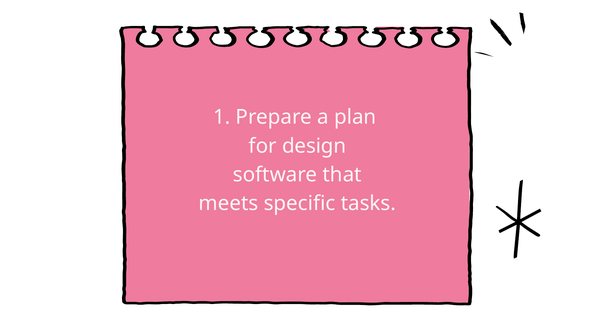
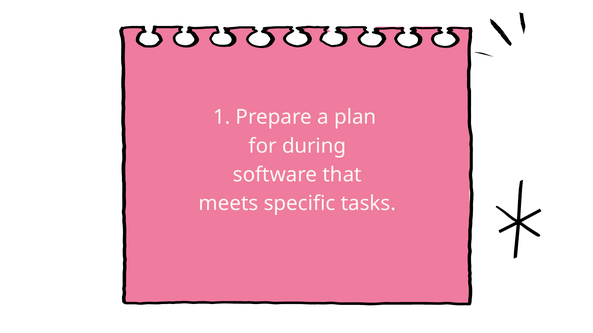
design: design -> during
